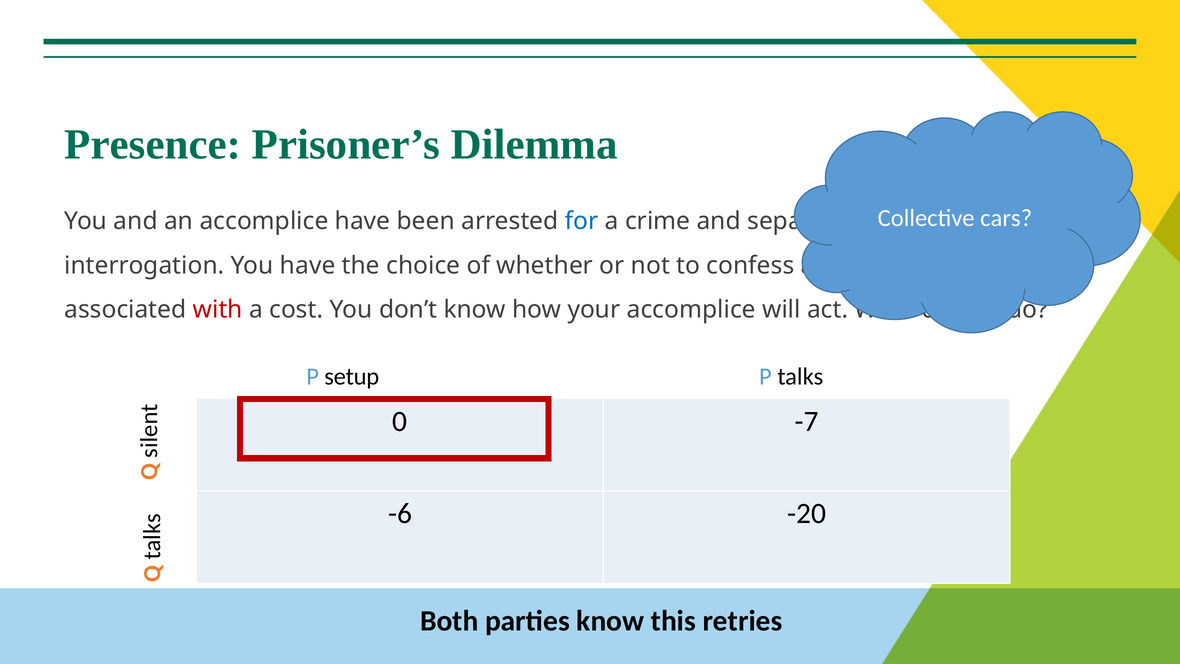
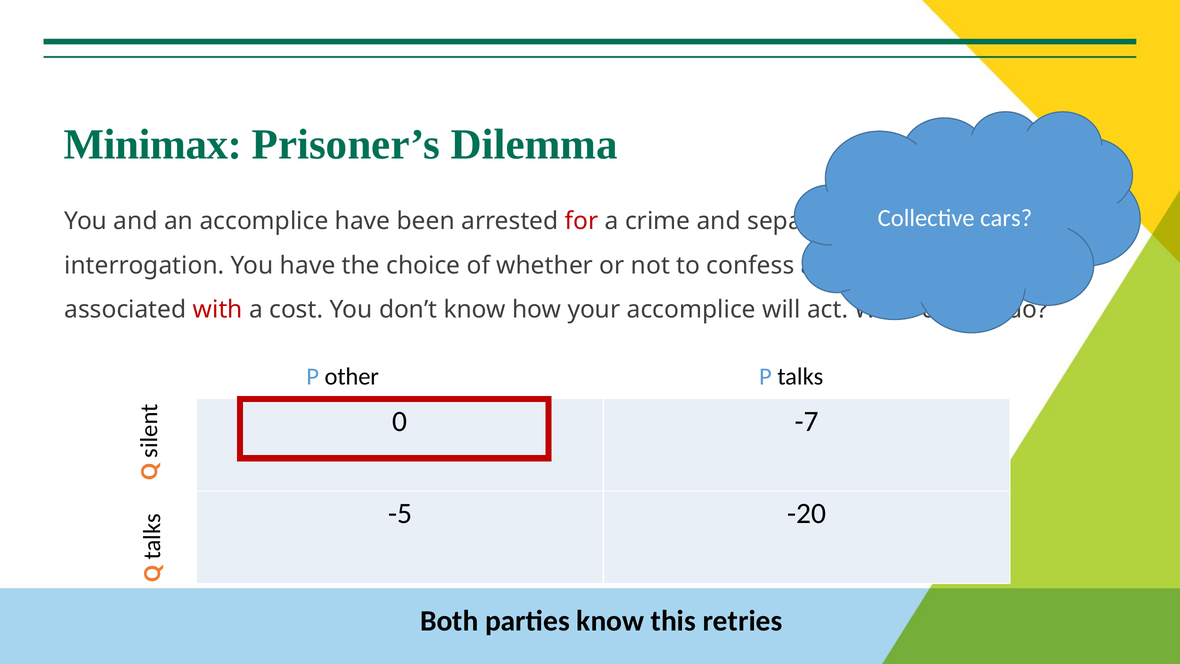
Presence: Presence -> Minimax
for at (582, 221) colour: blue -> red
setup: setup -> other
-6: -6 -> -5
